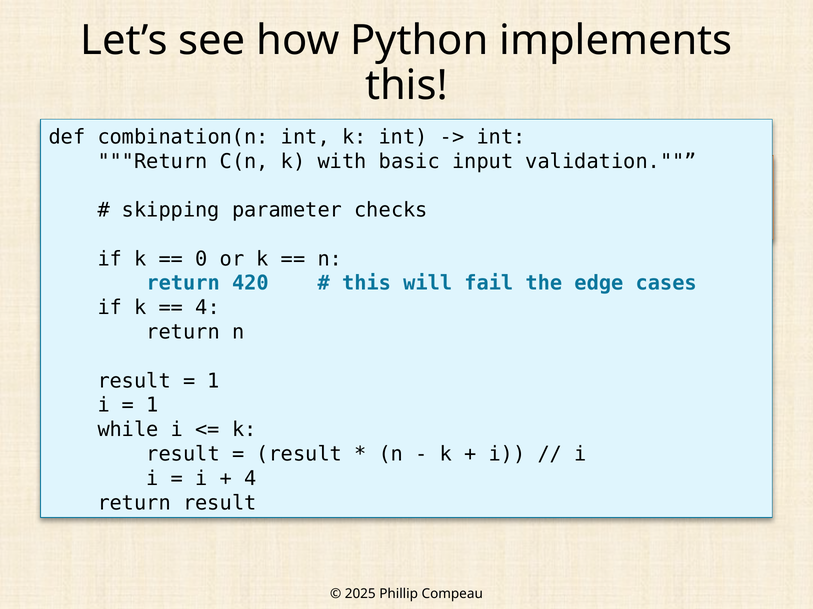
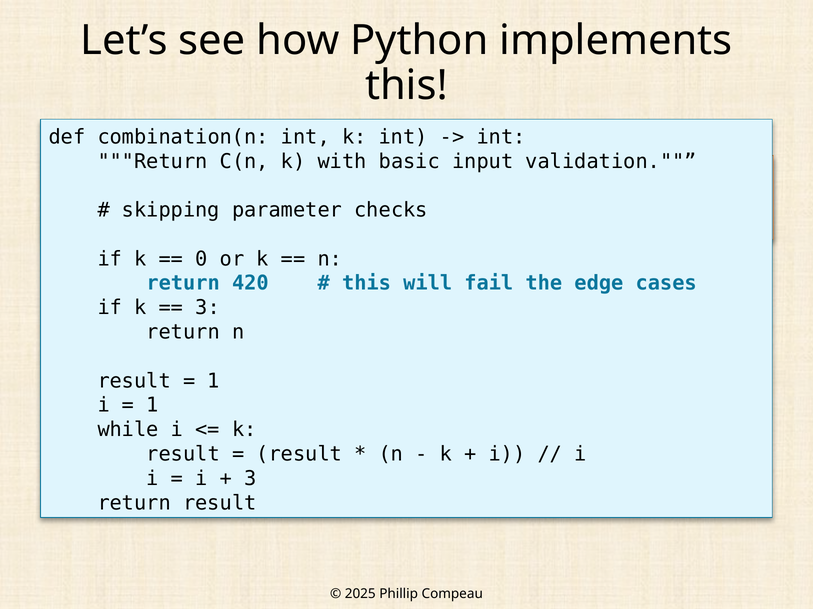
4 at (208, 308): 4 -> 3
4 at (250, 478): 4 -> 3
